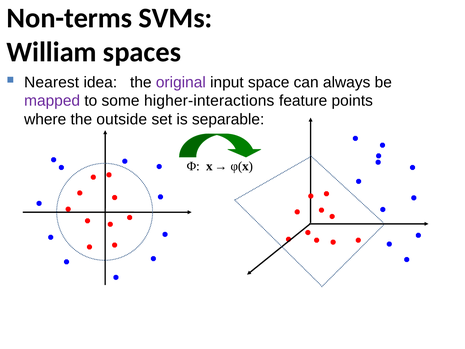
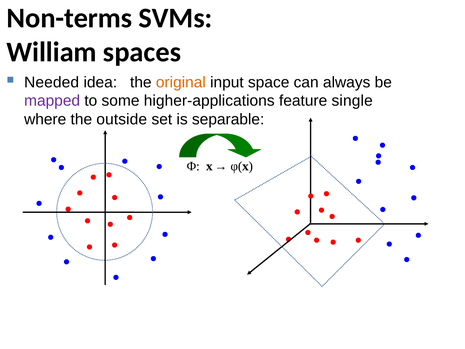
Nearest: Nearest -> Needed
original colour: purple -> orange
higher-interactions: higher-interactions -> higher-applications
points: points -> single
